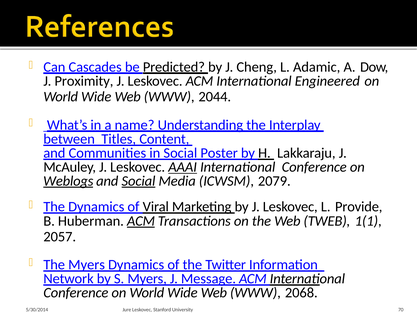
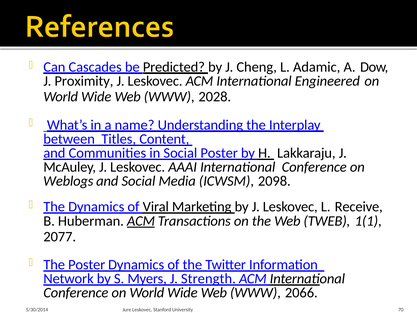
2044: 2044 -> 2028
AAAI underline: present -> none
Weblogs underline: present -> none
Social at (138, 181) underline: present -> none
2079: 2079 -> 2098
Provide: Provide -> Receive
2057: 2057 -> 2077
The Myers: Myers -> Poster
Message: Message -> Strength
2068: 2068 -> 2066
